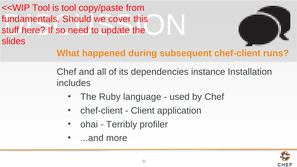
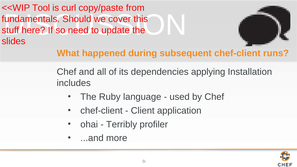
is tool: tool -> curl
instance: instance -> applying
